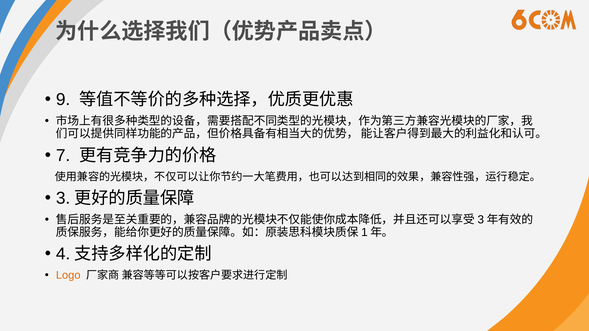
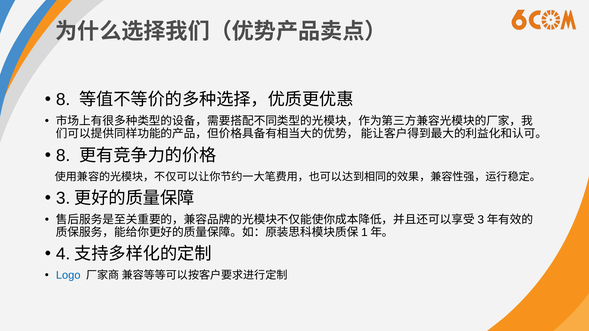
9 at (63, 100): 9 -> 8
7 at (63, 155): 7 -> 8
Logo colour: orange -> blue
